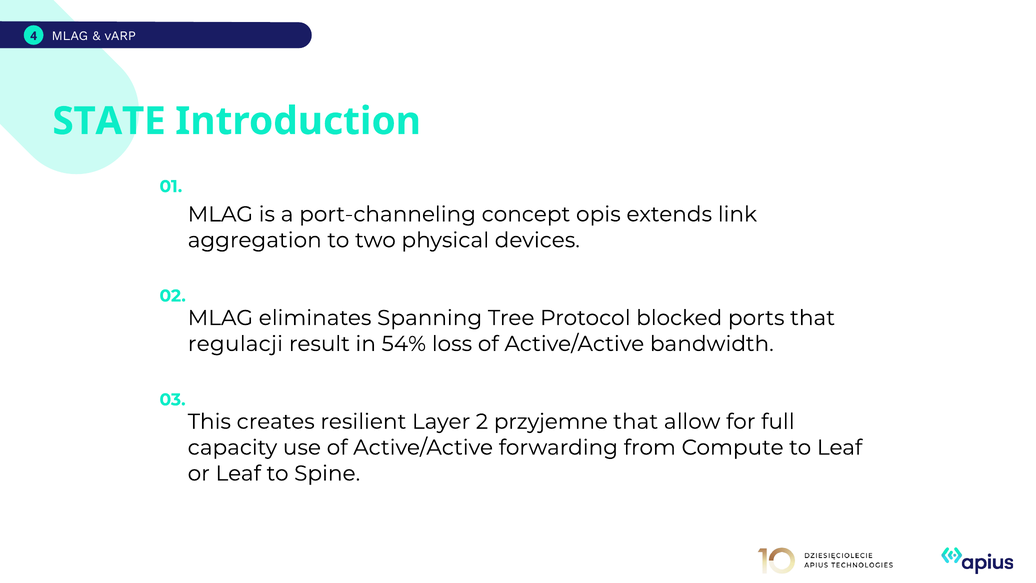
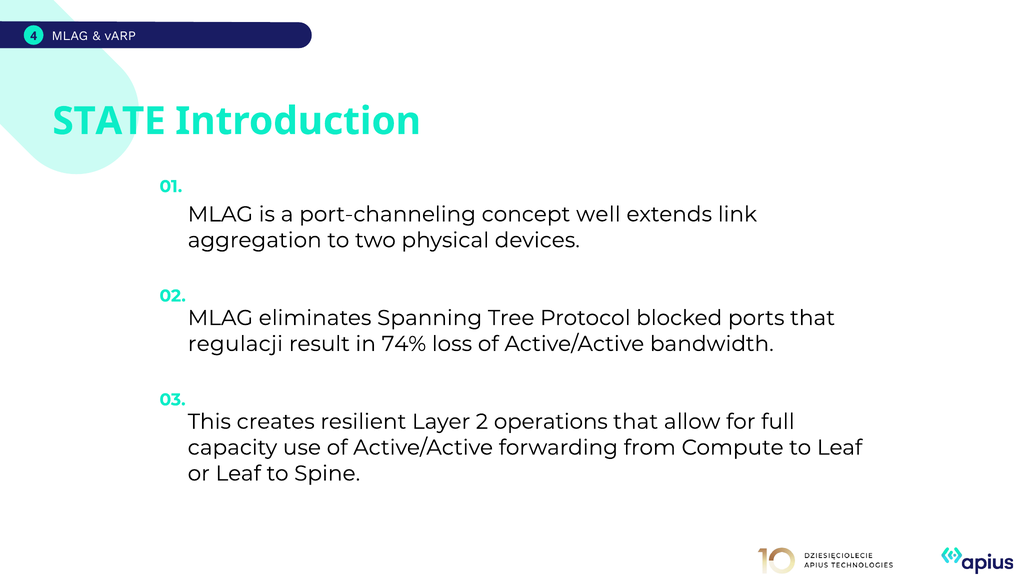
opis: opis -> well
54%: 54% -> 74%
przyjemne: przyjemne -> operations
